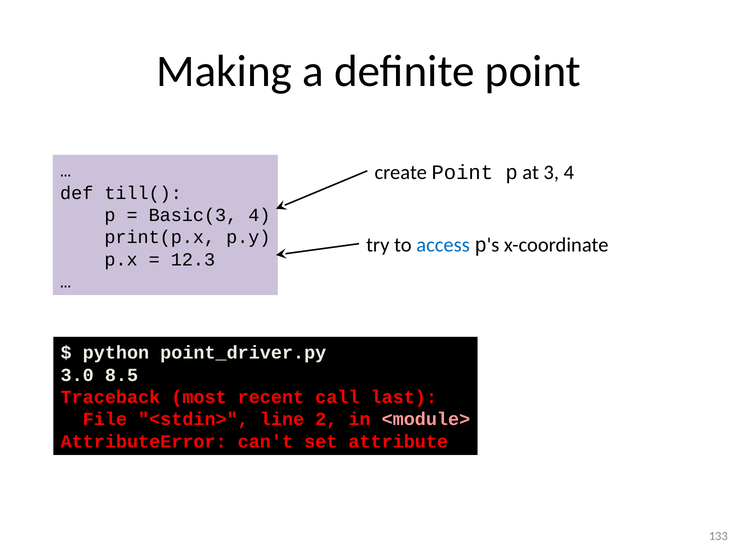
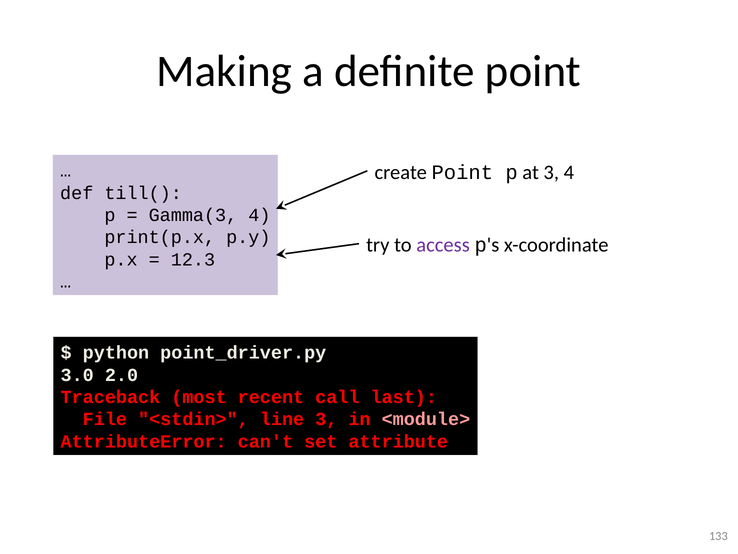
Basic(3: Basic(3 -> Gamma(3
access colour: blue -> purple
8.5: 8.5 -> 2.0
line 2: 2 -> 3
